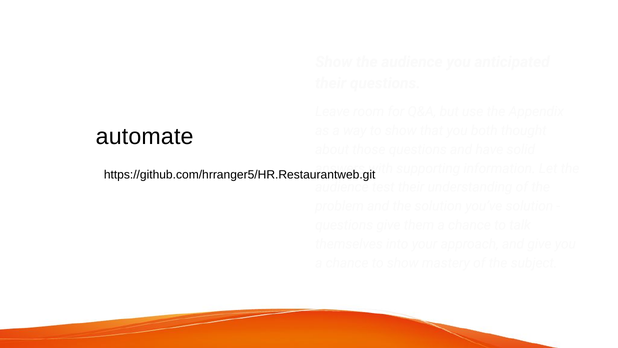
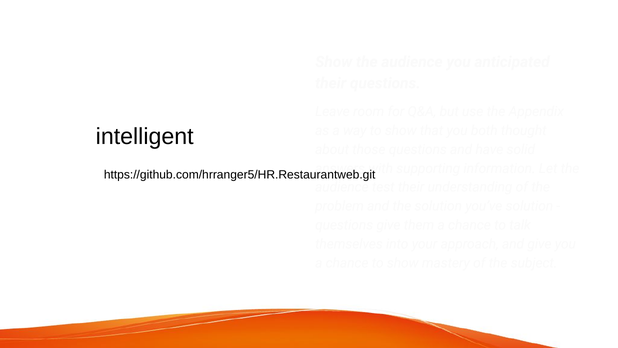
automate: automate -> intelligent
